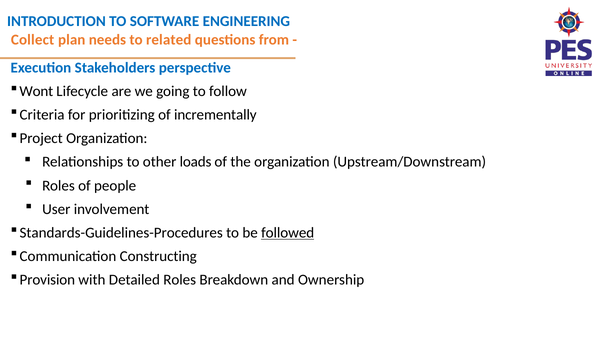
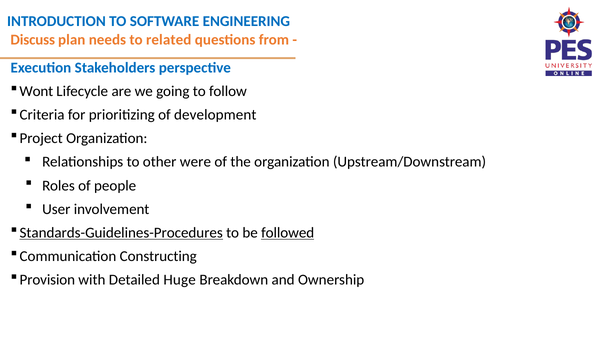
Collect: Collect -> Discuss
incrementally: incrementally -> development
loads: loads -> were
Standards-Guidelines-Procedures underline: none -> present
Detailed Roles: Roles -> Huge
